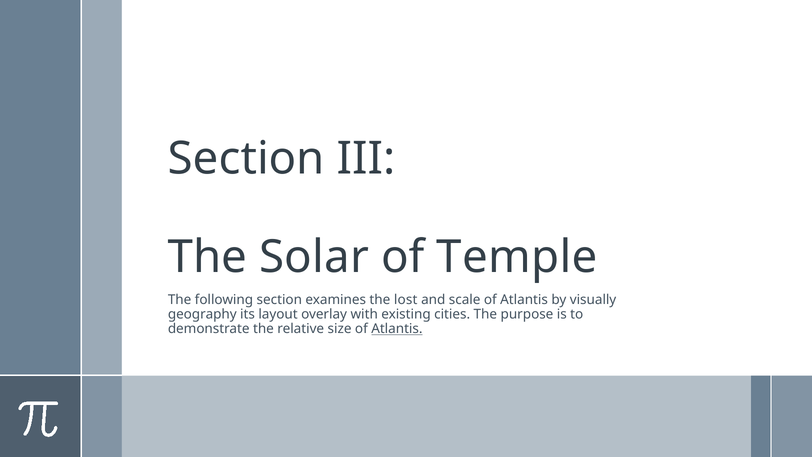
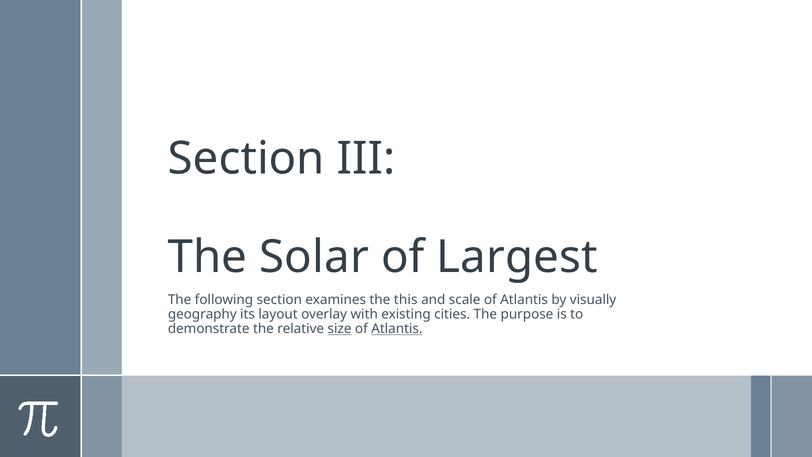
Temple: Temple -> Largest
lost: lost -> this
size underline: none -> present
